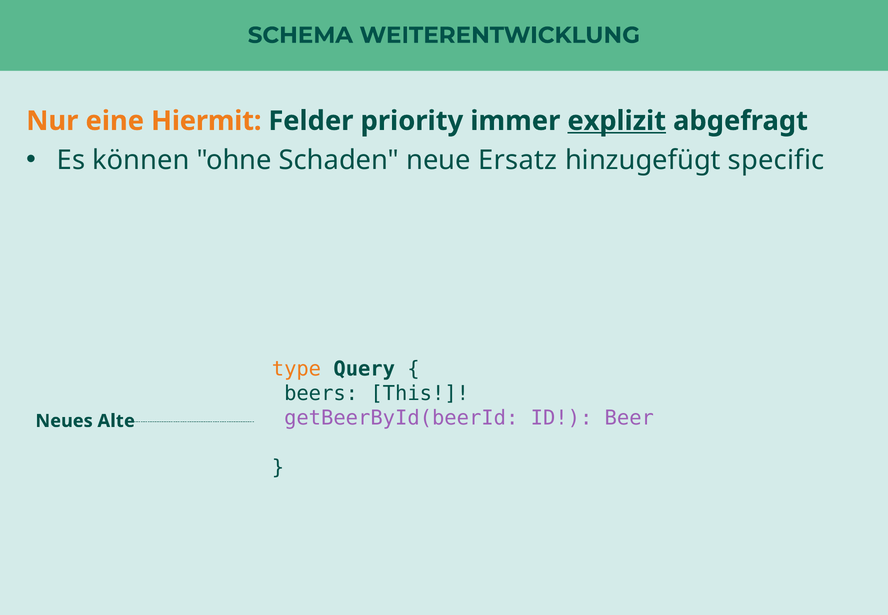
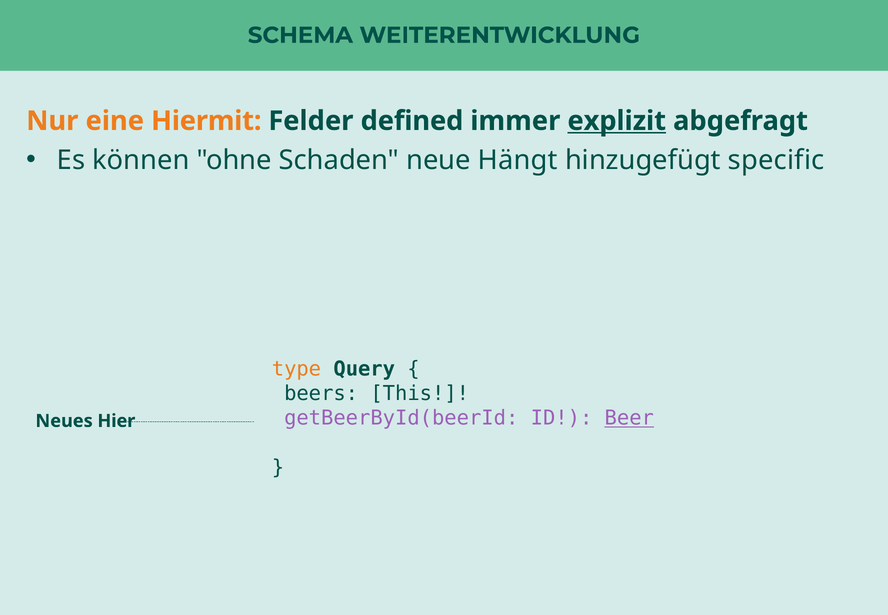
priority: priority -> defined
Ersatz: Ersatz -> Hängt
Beer underline: none -> present
Alte: Alte -> Hier
